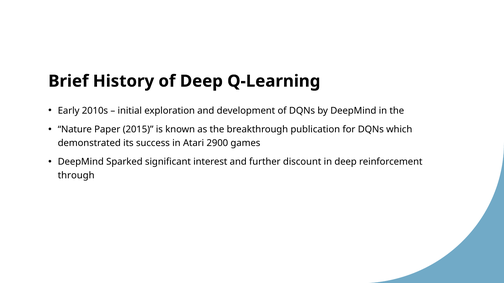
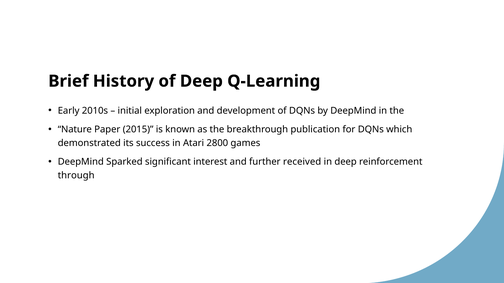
2900: 2900 -> 2800
discount: discount -> received
